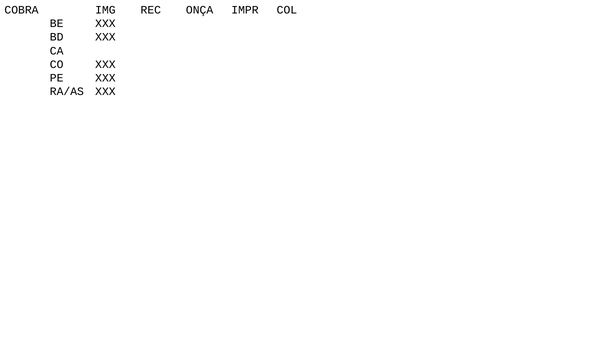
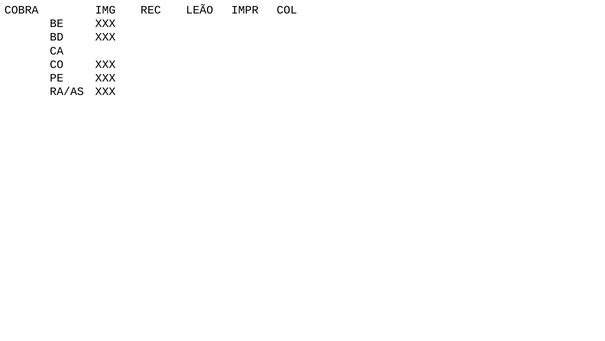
ONÇA: ONÇA -> LEÃO
